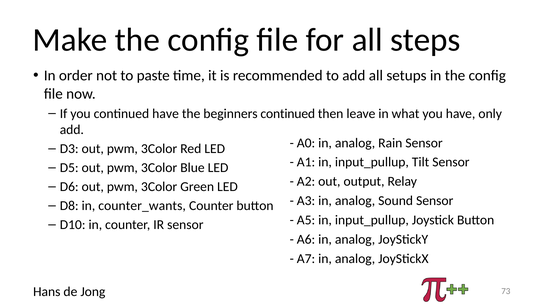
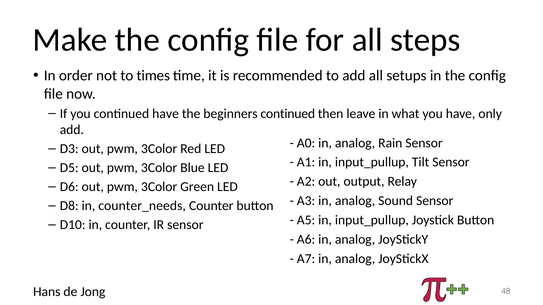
paste: paste -> times
counter_wants: counter_wants -> counter_needs
73: 73 -> 48
